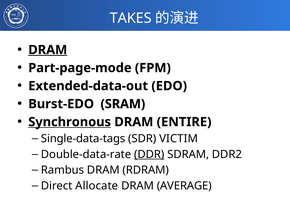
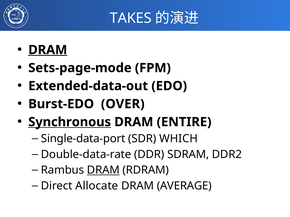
Part-page-mode: Part-page-mode -> Sets-page-mode
SRAM: SRAM -> OVER
Single-data-tags: Single-data-tags -> Single-data-port
VICTIM: VICTIM -> WHICH
DDR underline: present -> none
DRAM at (103, 170) underline: none -> present
